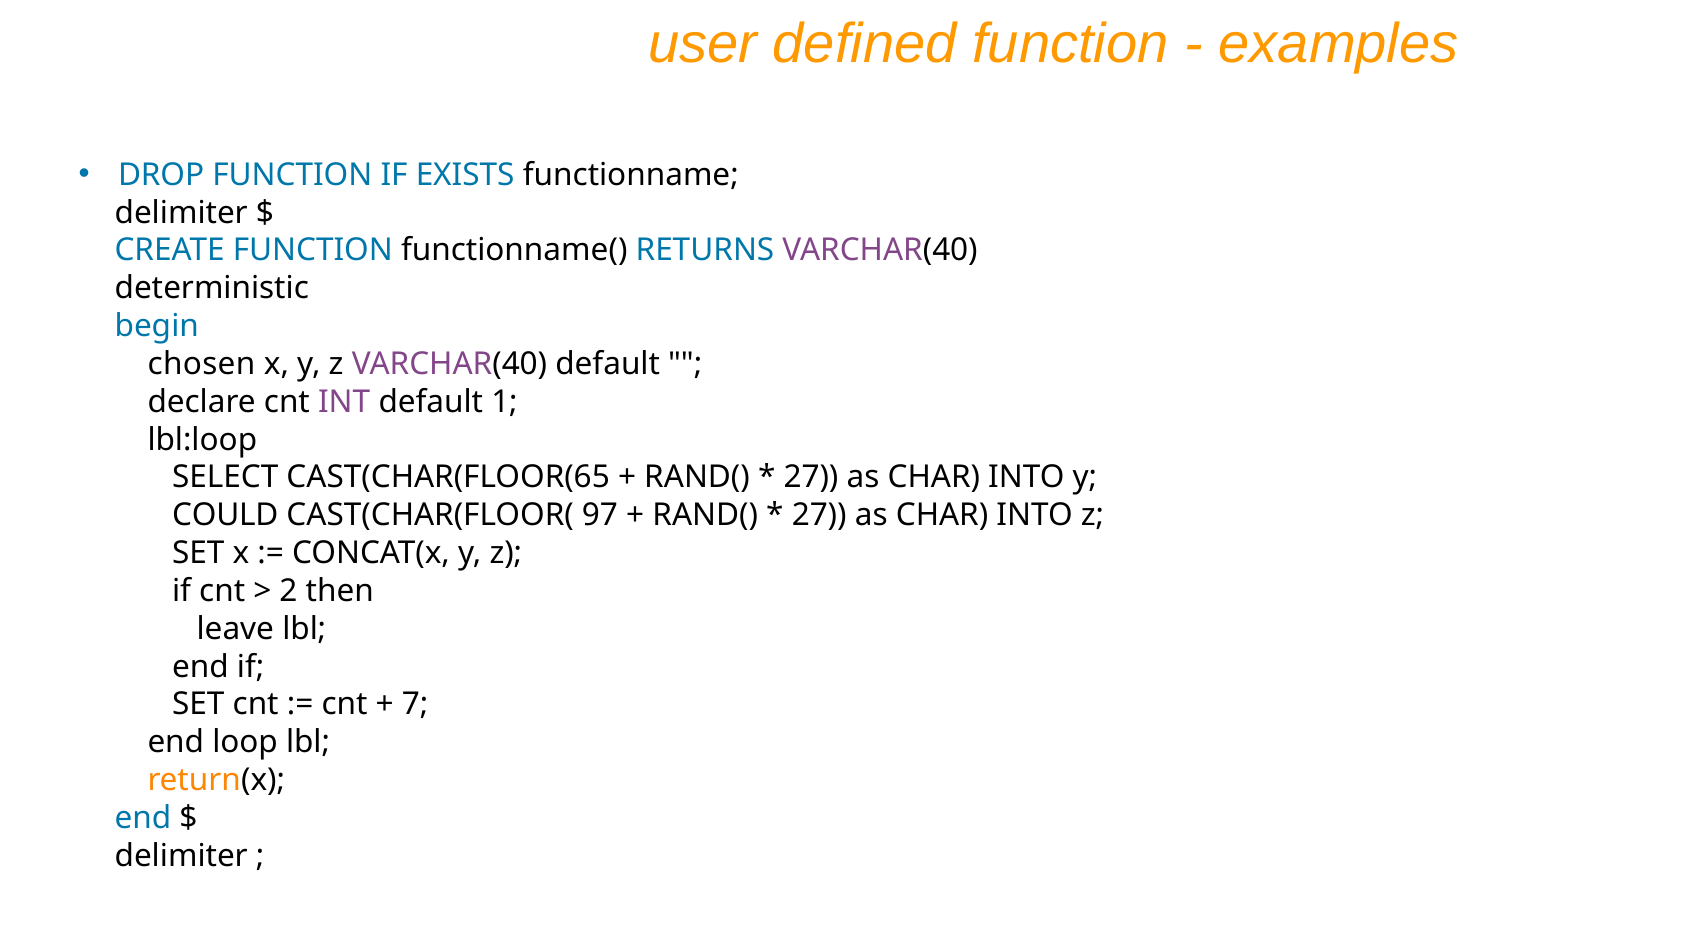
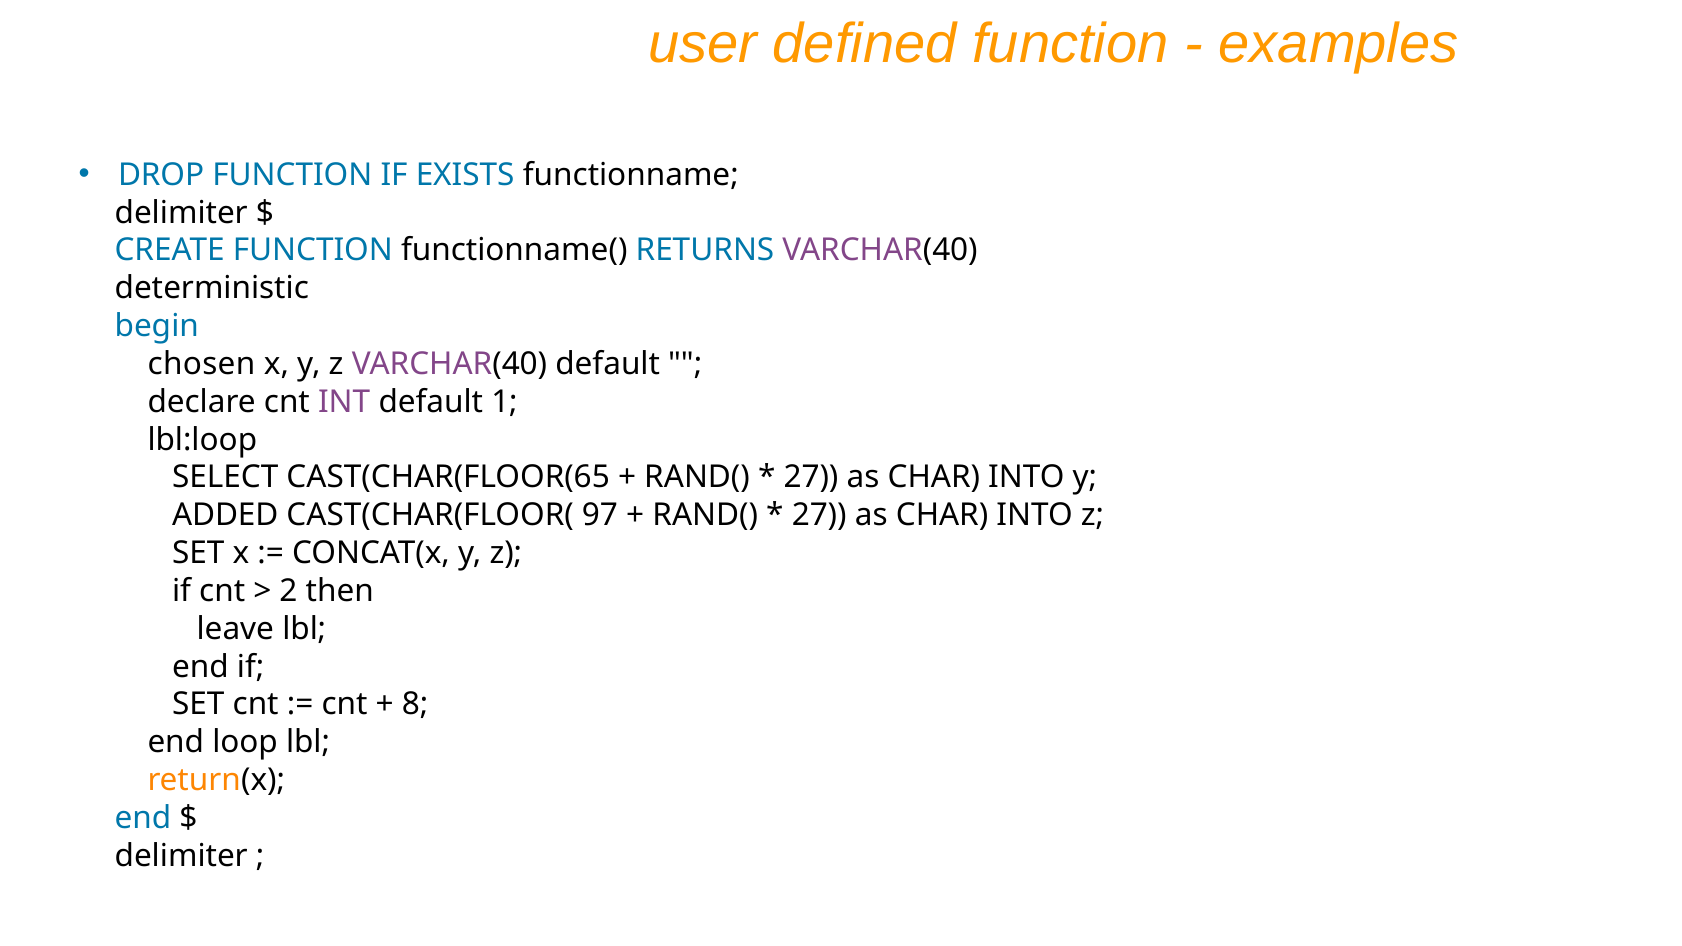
COULD: COULD -> ADDED
7: 7 -> 8
